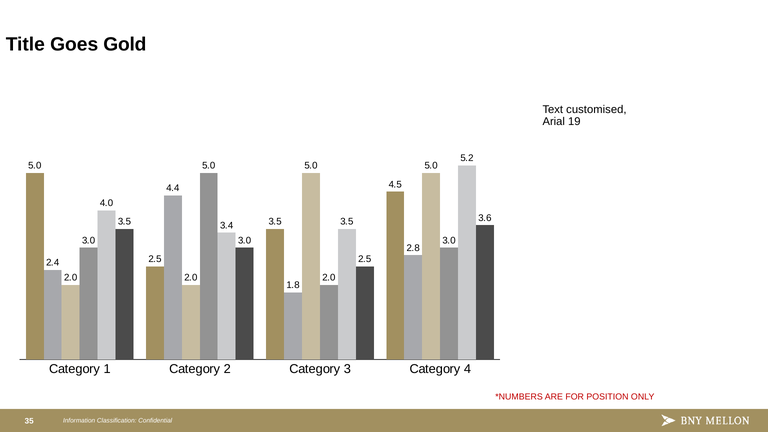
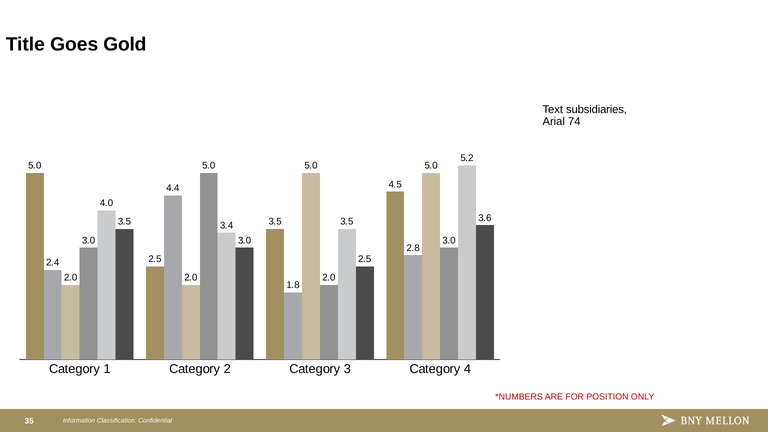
customised: customised -> subsidiaries
19: 19 -> 74
